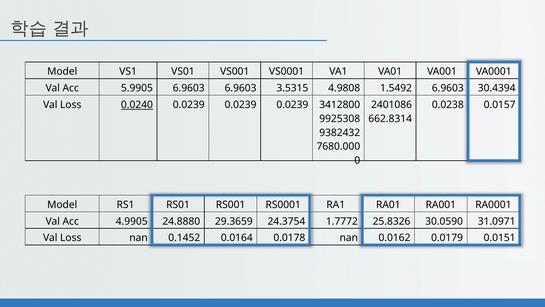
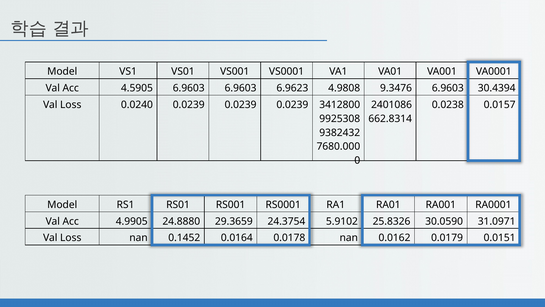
5.9905: 5.9905 -> 4.5905
3.5315: 3.5315 -> 6.9623
1.5492: 1.5492 -> 9.3476
0.0240 underline: present -> none
1.7772: 1.7772 -> 5.9102
